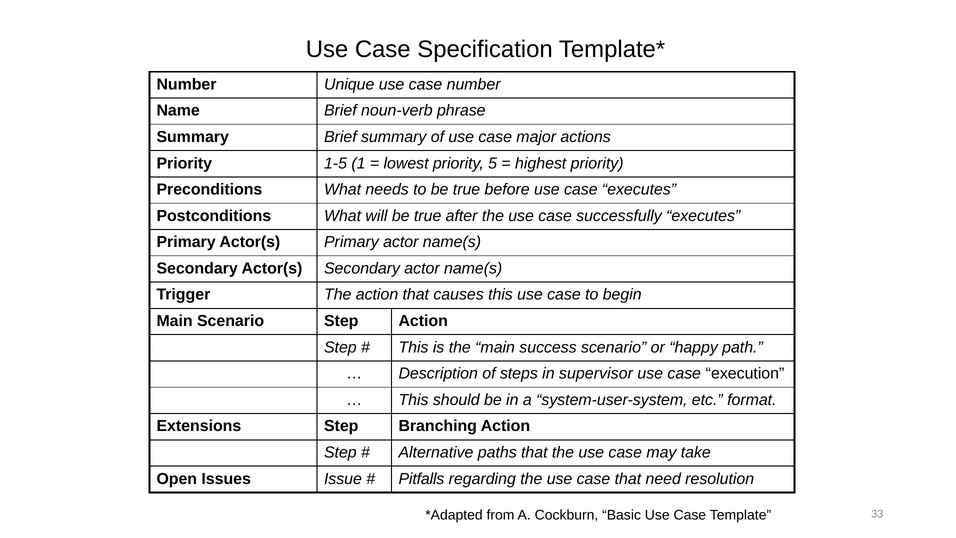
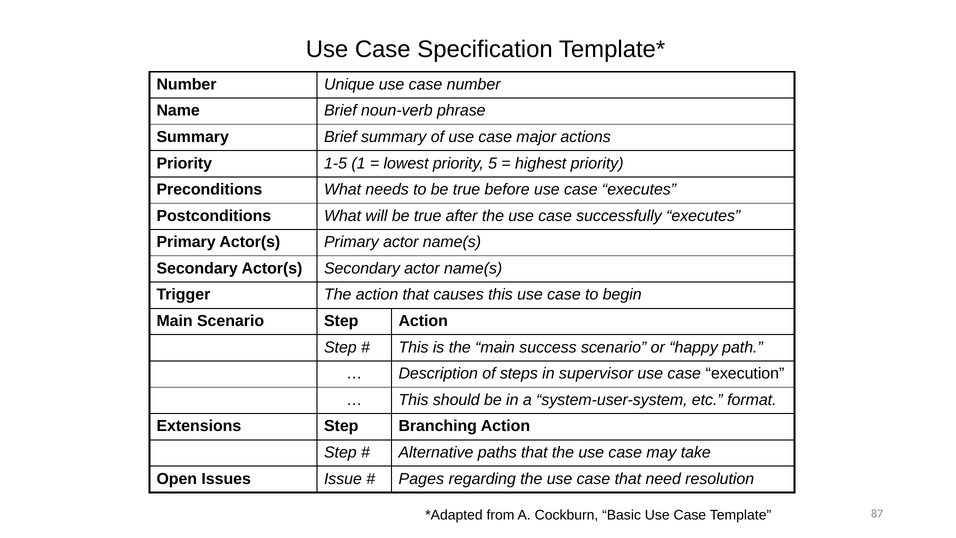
Pitfalls: Pitfalls -> Pages
33: 33 -> 87
